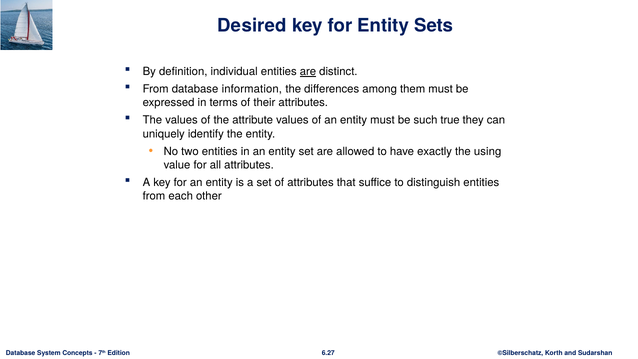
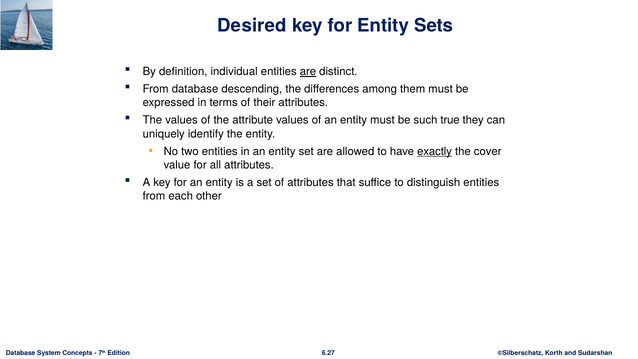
information: information -> descending
exactly underline: none -> present
using: using -> cover
